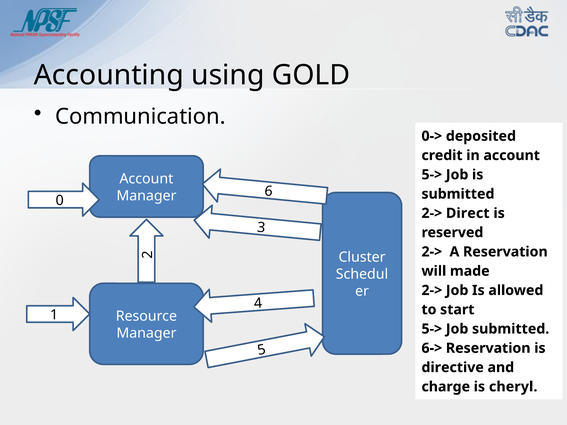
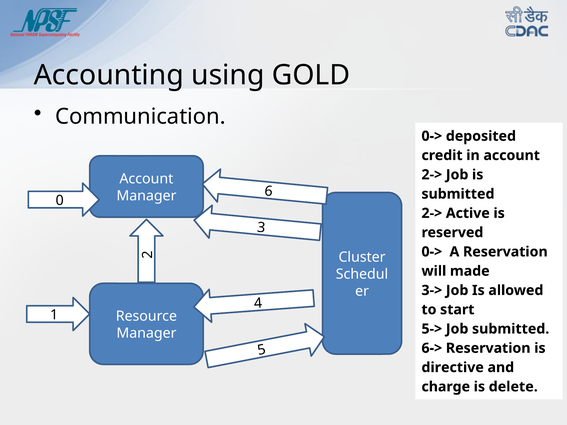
5-> at (432, 175): 5-> -> 2->
Direct: Direct -> Active
2-> at (432, 252): 2-> -> 0->
2-> at (432, 290): 2-> -> 3->
cheryl: cheryl -> delete
